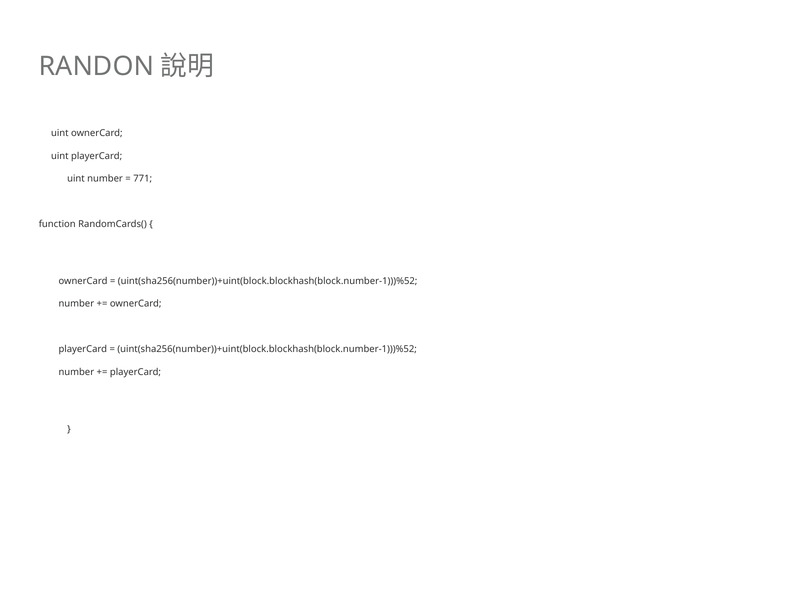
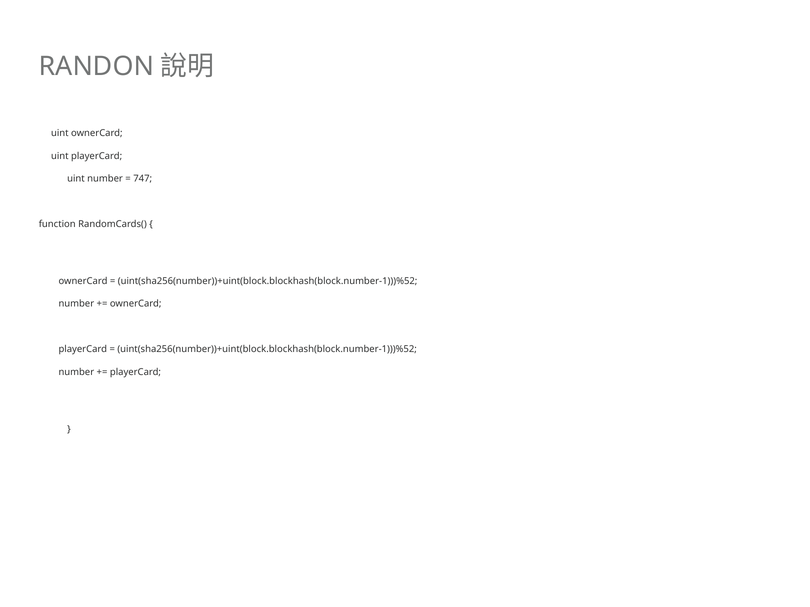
771: 771 -> 747
